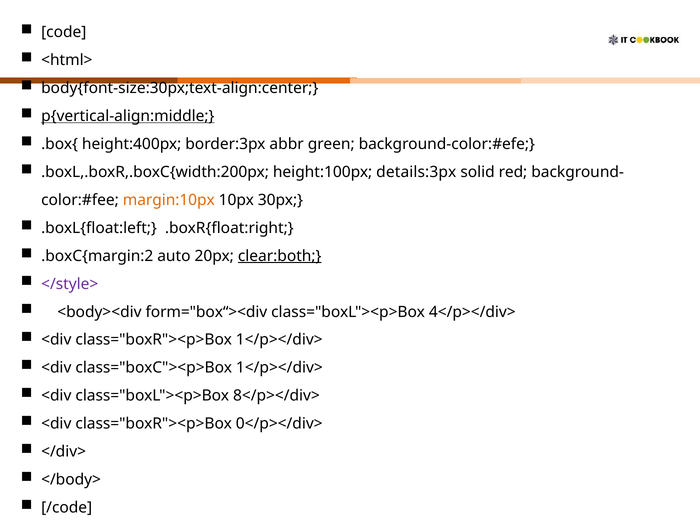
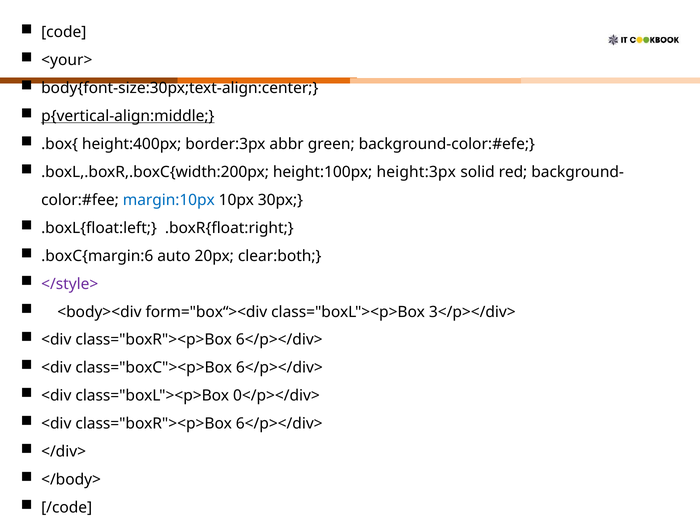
<html>: <html> -> <your>
details:3px: details:3px -> height:3px
margin:10px colour: orange -> blue
.boxC{margin:2: .boxC{margin:2 -> .boxC{margin:6
clear:both underline: present -> none
4</p></div>: 4</p></div> -> 3</p></div>
1</p></div> at (279, 340): 1</p></div> -> 6</p></div>
class="boxC"><p>Box 1</p></div>: 1</p></div> -> 6</p></div>
8</p></div>: 8</p></div> -> 0</p></div>
0</p></div> at (279, 424): 0</p></div> -> 6</p></div>
